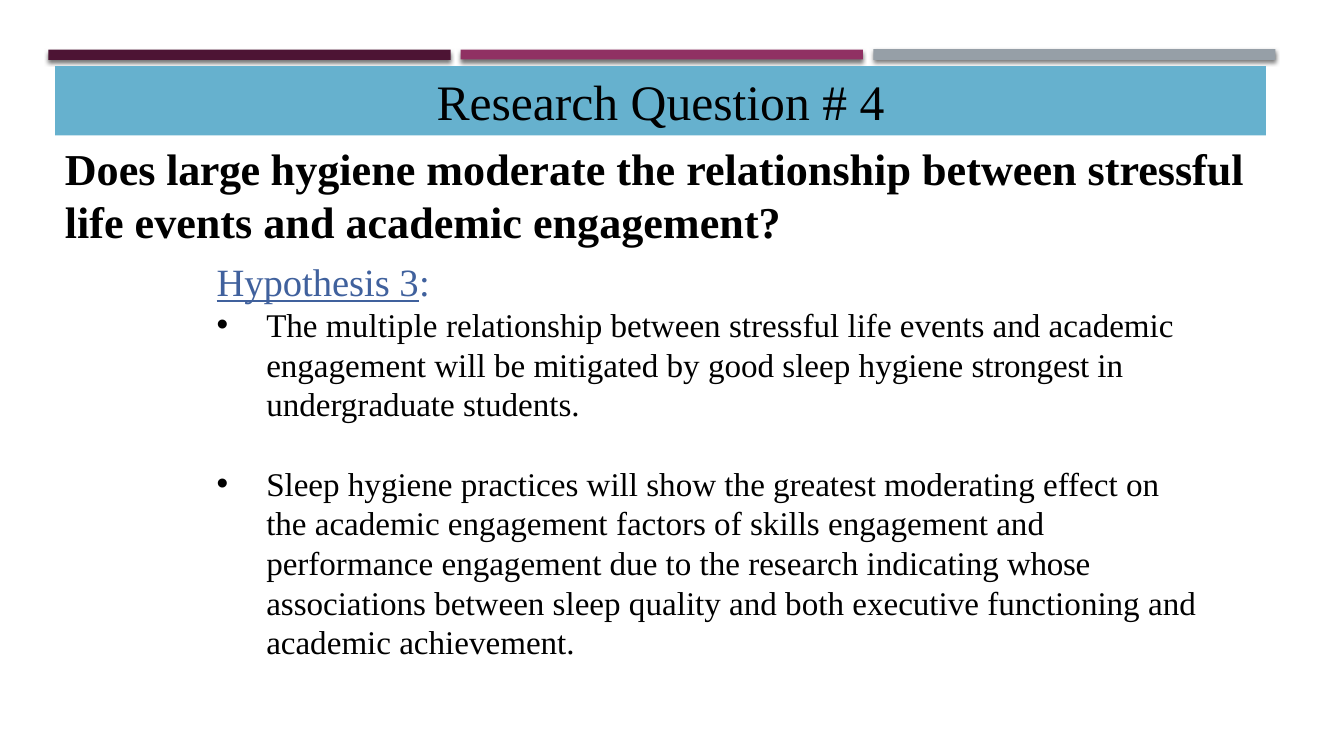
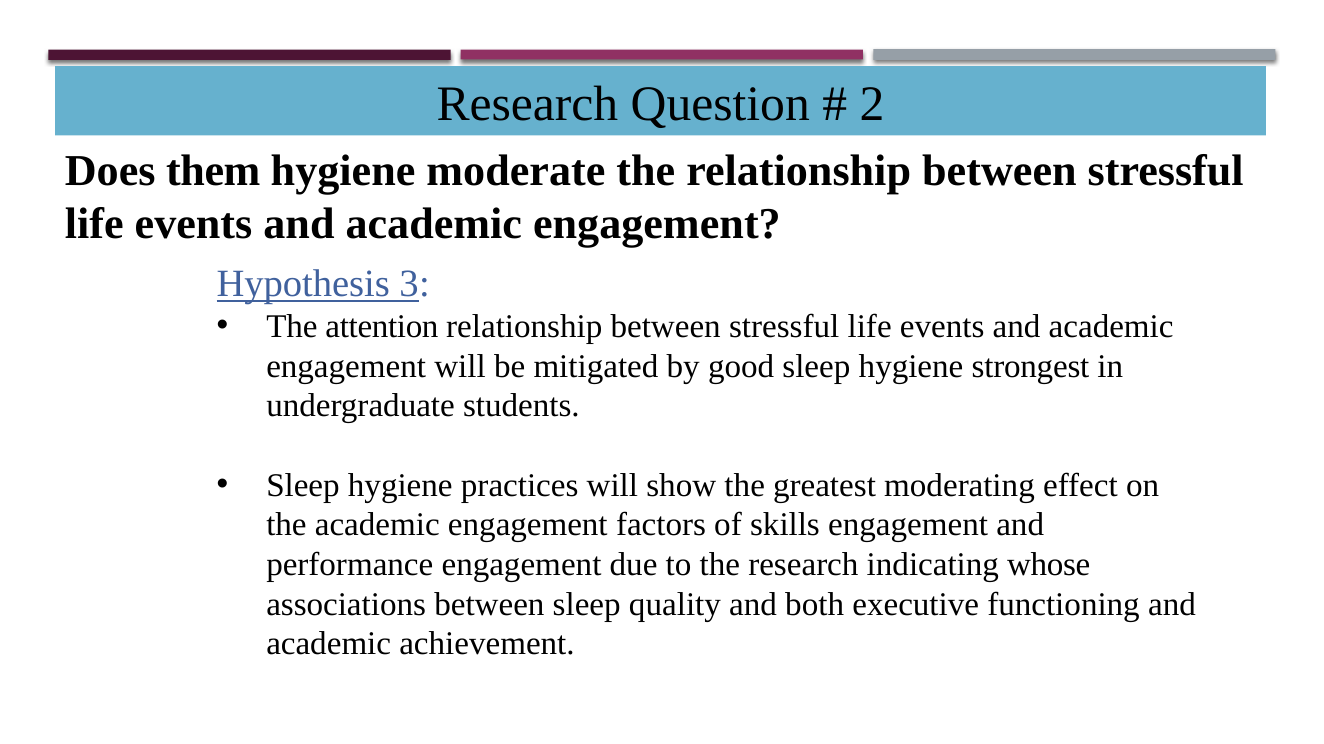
4: 4 -> 2
large: large -> them
multiple: multiple -> attention
